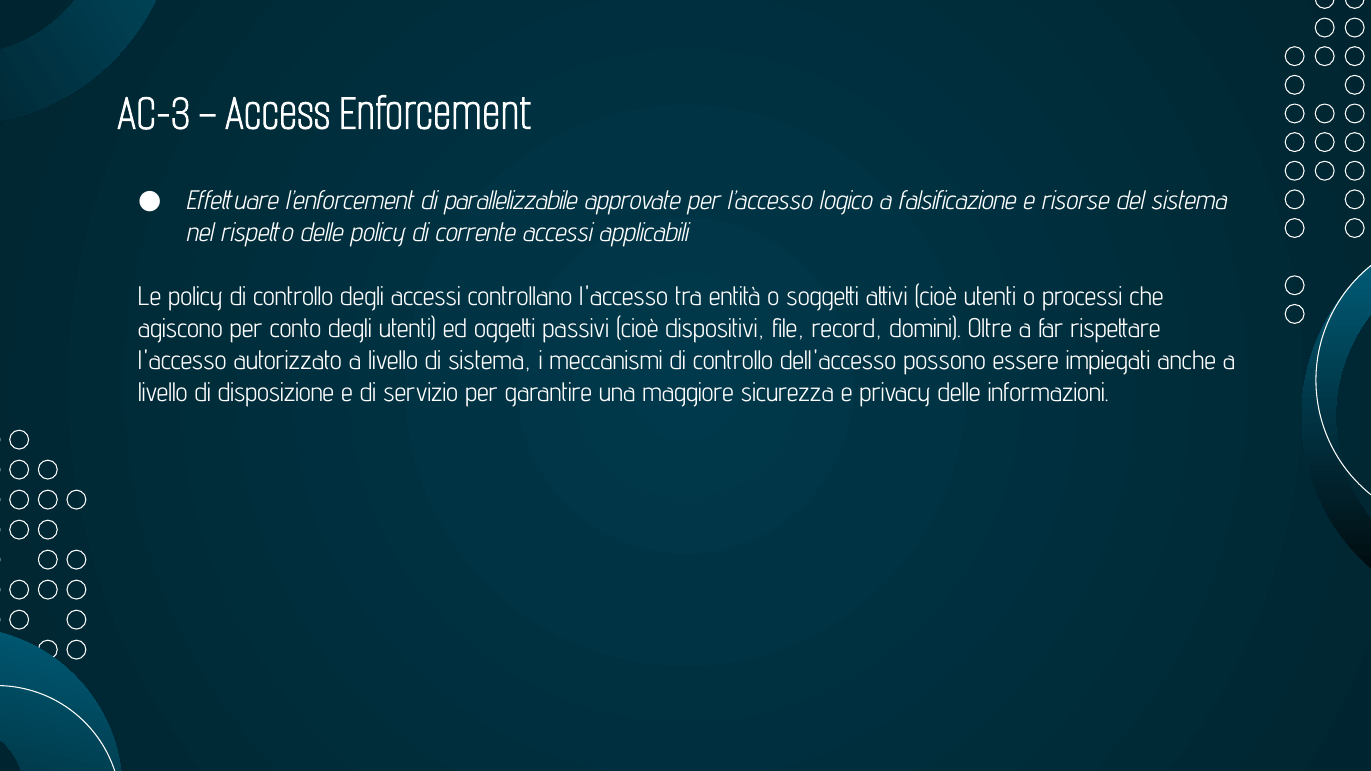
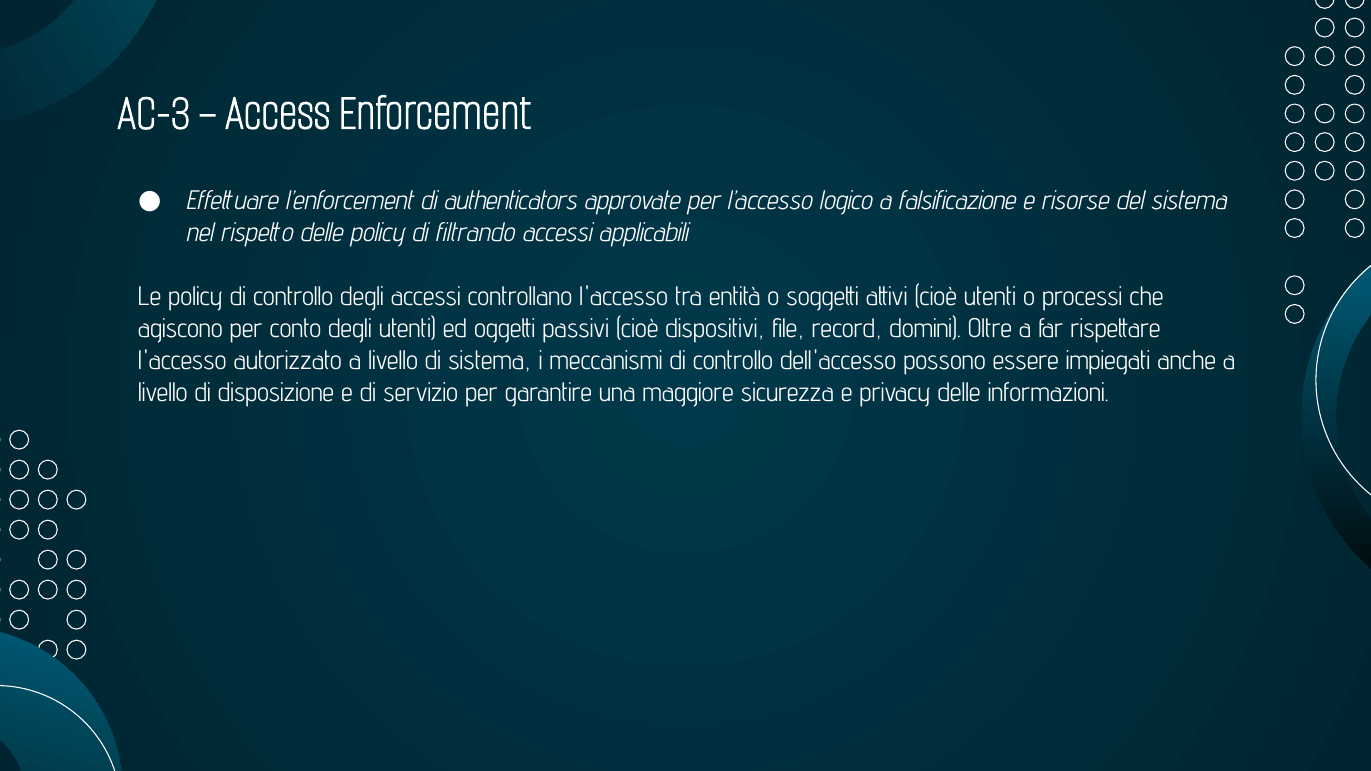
parallelizzabile: parallelizzabile -> authenticators
corrente: corrente -> filtrando
